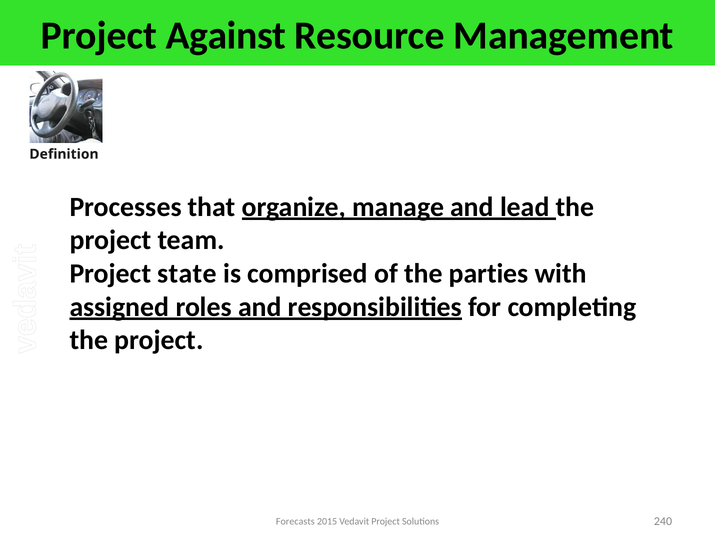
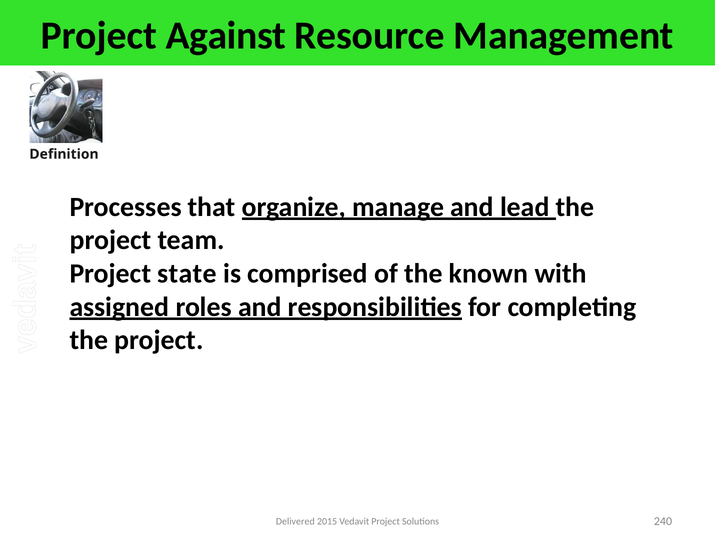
parties: parties -> known
Forecasts: Forecasts -> Delivered
